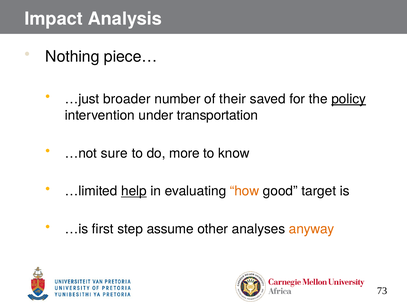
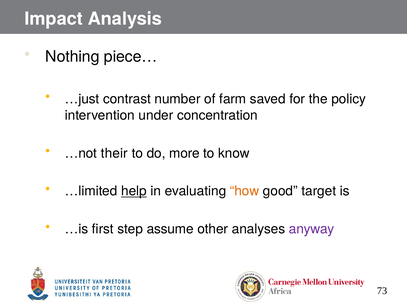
broader: broader -> contrast
their: their -> farm
policy underline: present -> none
transportation: transportation -> concentration
sure: sure -> their
anyway colour: orange -> purple
